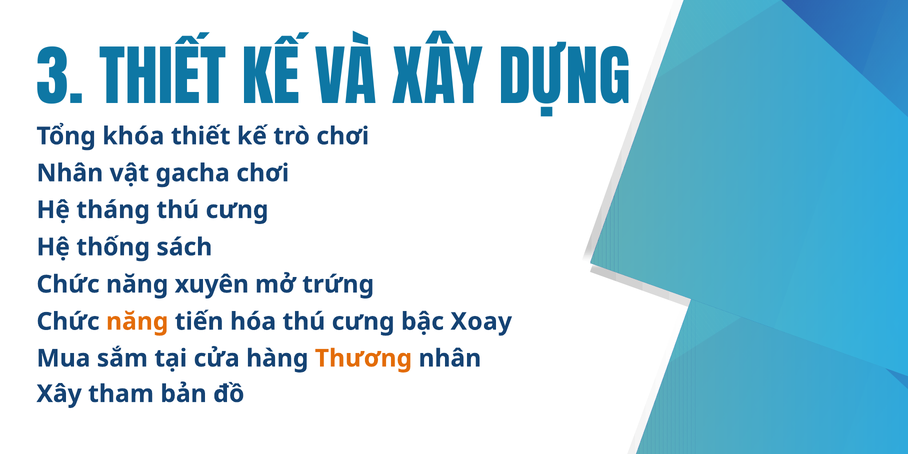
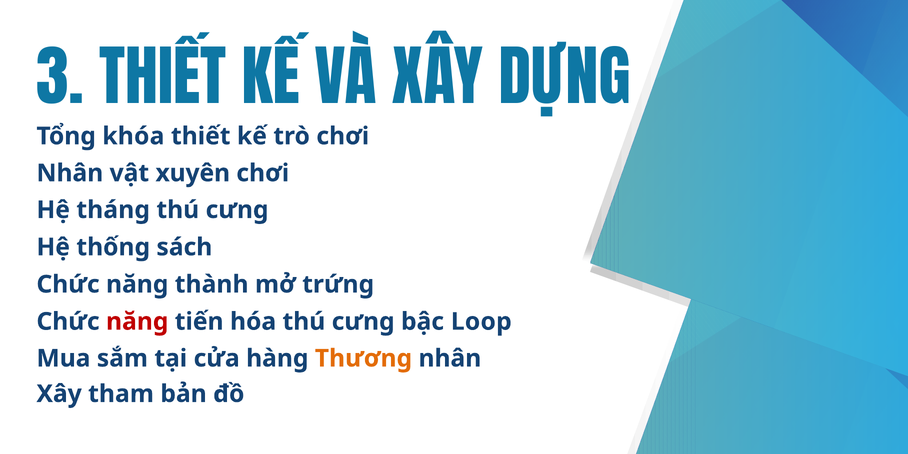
gacha: gacha -> xuyên
xuyên: xuyên -> thành
năng at (137, 322) colour: orange -> red
Xoay: Xoay -> Loop
